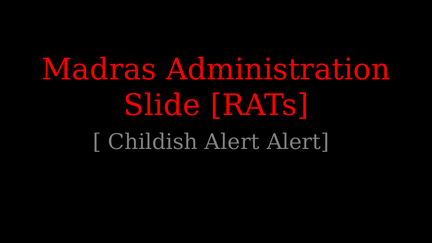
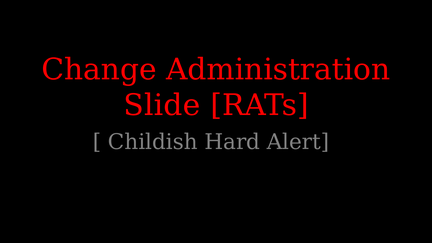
Madras: Madras -> Change
Childish Alert: Alert -> Hard
